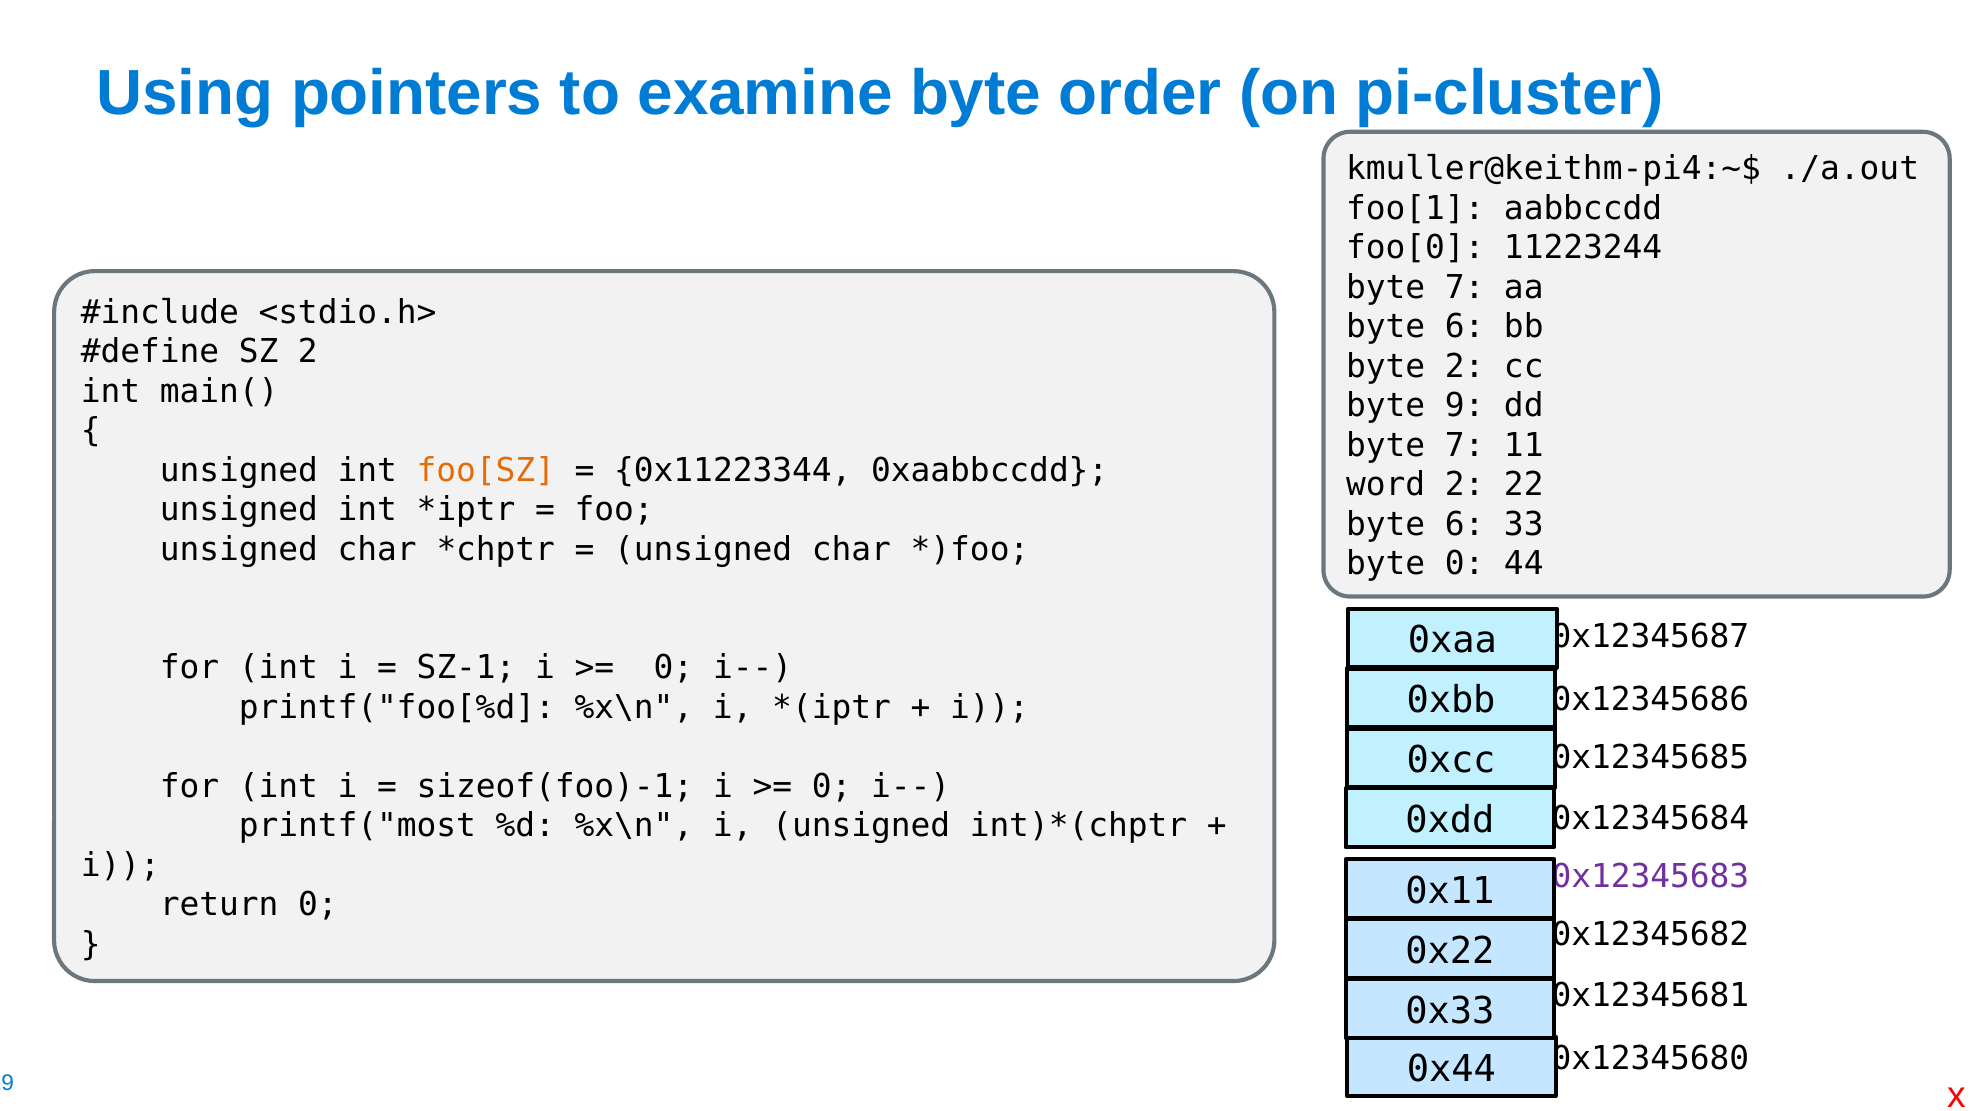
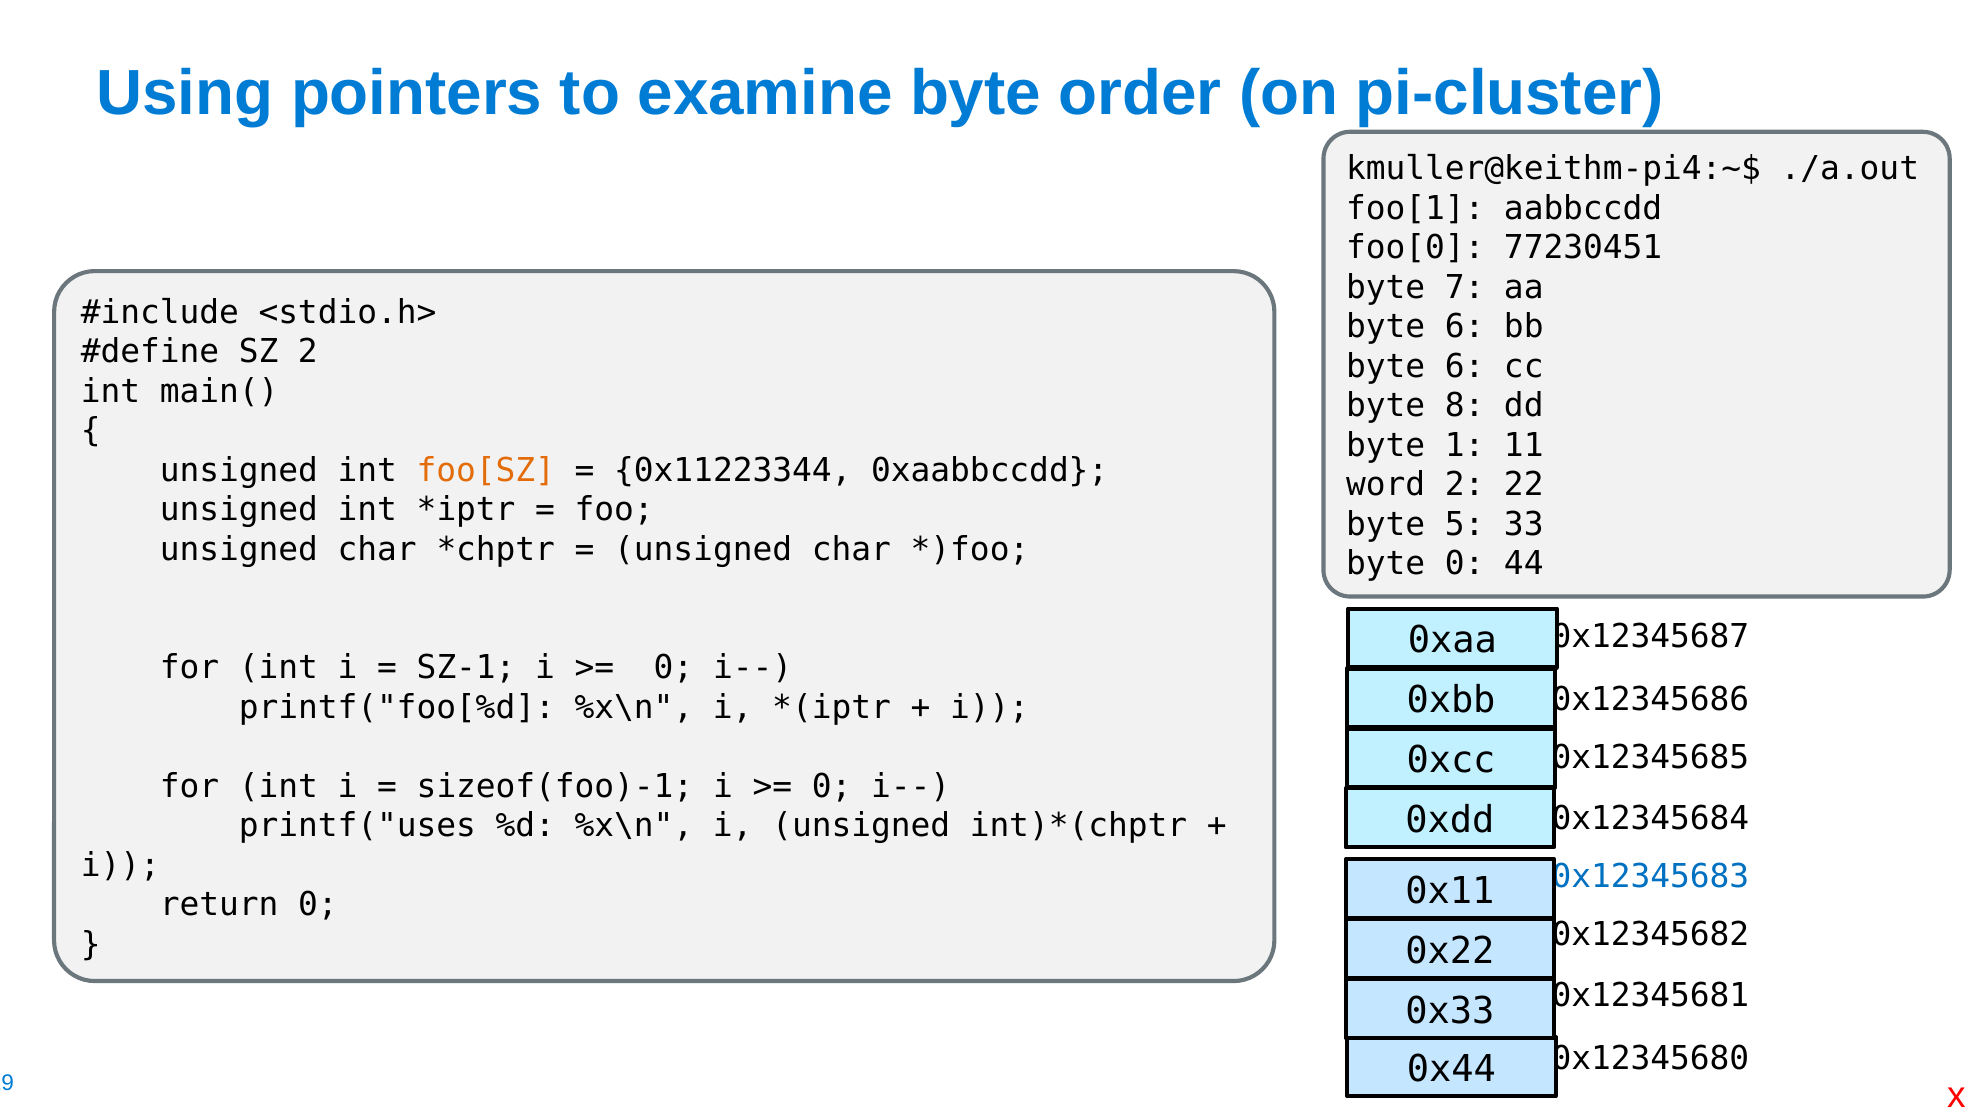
11223244: 11223244 -> 77230451
2 at (1465, 366): 2 -> 6
9: 9 -> 8
7 at (1465, 445): 7 -> 1
6 at (1465, 524): 6 -> 5
printf("most: printf("most -> printf("uses
0x12345683 colour: purple -> blue
